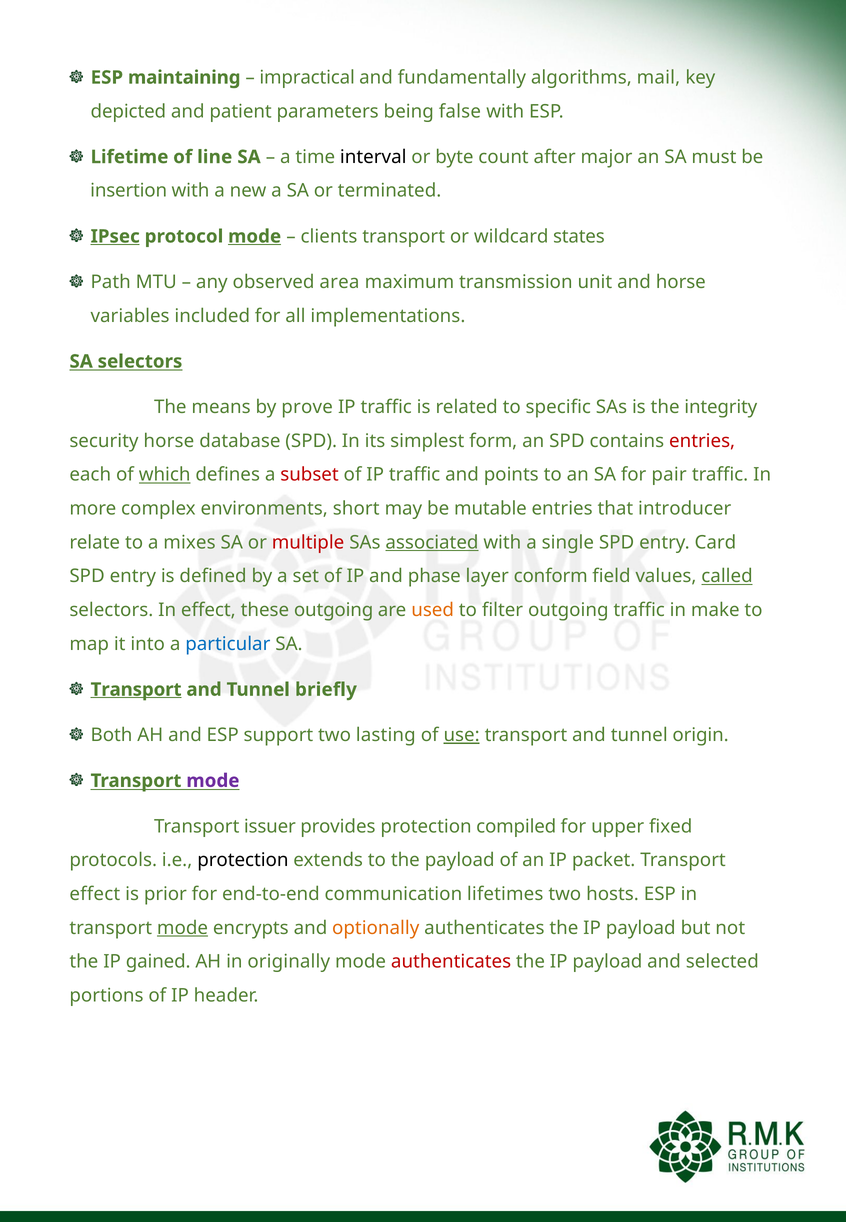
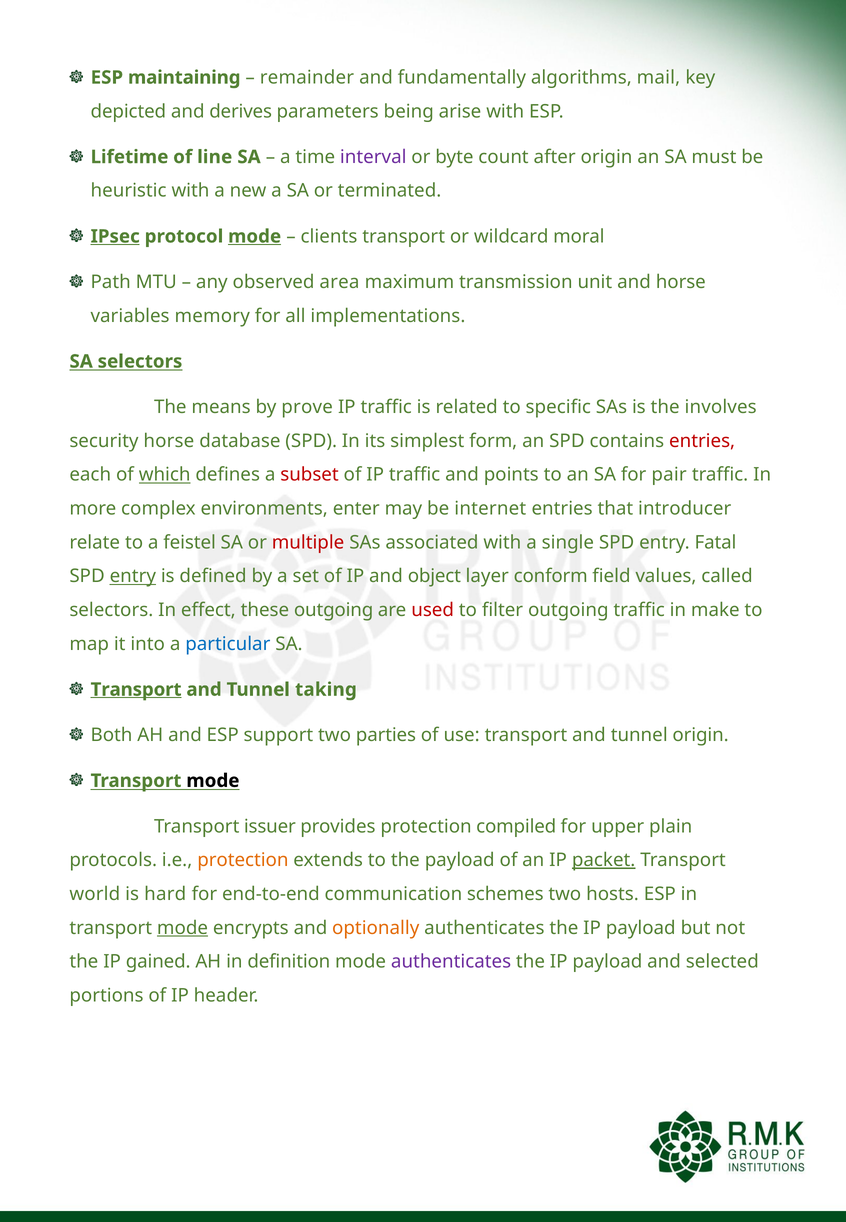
impractical: impractical -> remainder
patient: patient -> derives
false: false -> arise
interval colour: black -> purple
after major: major -> origin
insertion: insertion -> heuristic
states: states -> moral
included: included -> memory
integrity: integrity -> involves
short: short -> enter
mutable: mutable -> internet
mixes: mixes -> feistel
associated underline: present -> none
Card: Card -> Fatal
entry at (133, 576) underline: none -> present
phase: phase -> object
called underline: present -> none
used colour: orange -> red
briefly: briefly -> taking
lasting: lasting -> parties
use underline: present -> none
mode at (213, 781) colour: purple -> black
fixed: fixed -> plain
protection at (243, 860) colour: black -> orange
packet underline: none -> present
effect at (95, 894): effect -> world
prior: prior -> hard
lifetimes: lifetimes -> schemes
originally: originally -> definition
authenticates at (451, 962) colour: red -> purple
